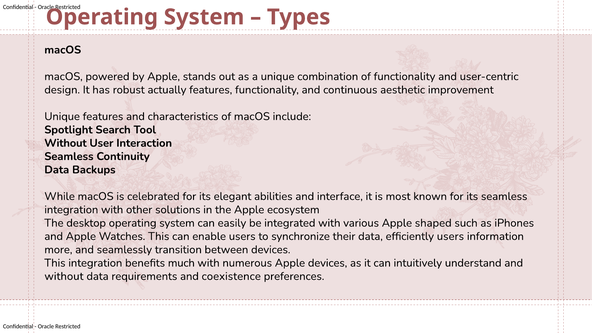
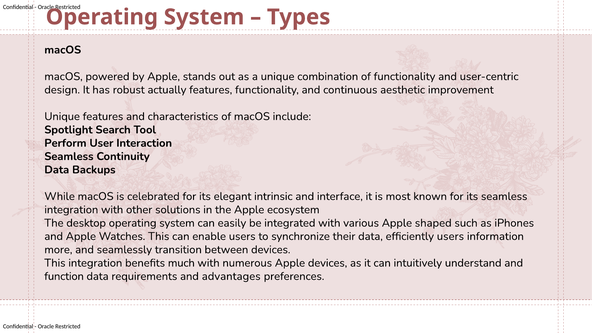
Without at (65, 143): Without -> Perform
abilities: abilities -> intrinsic
without at (64, 276): without -> function
coexistence: coexistence -> advantages
